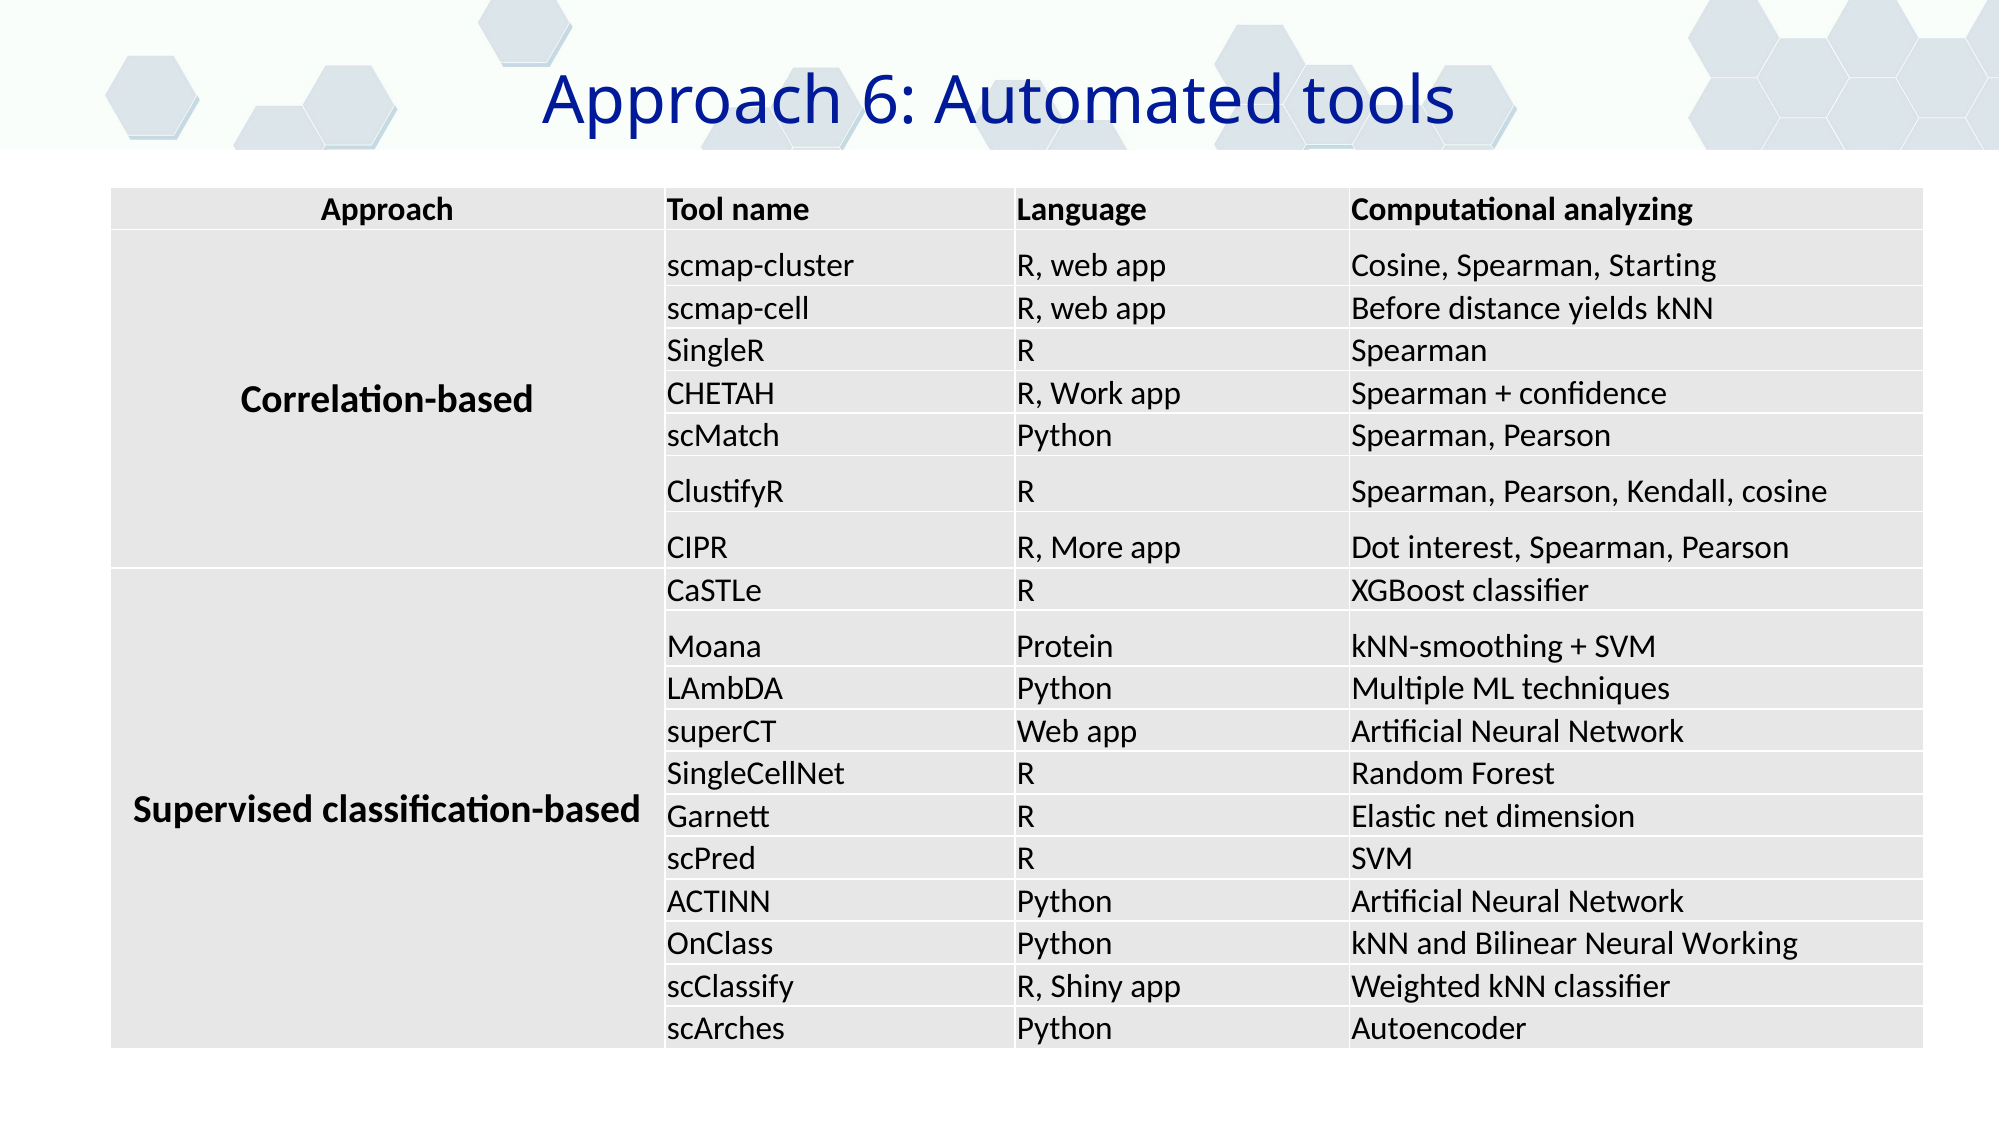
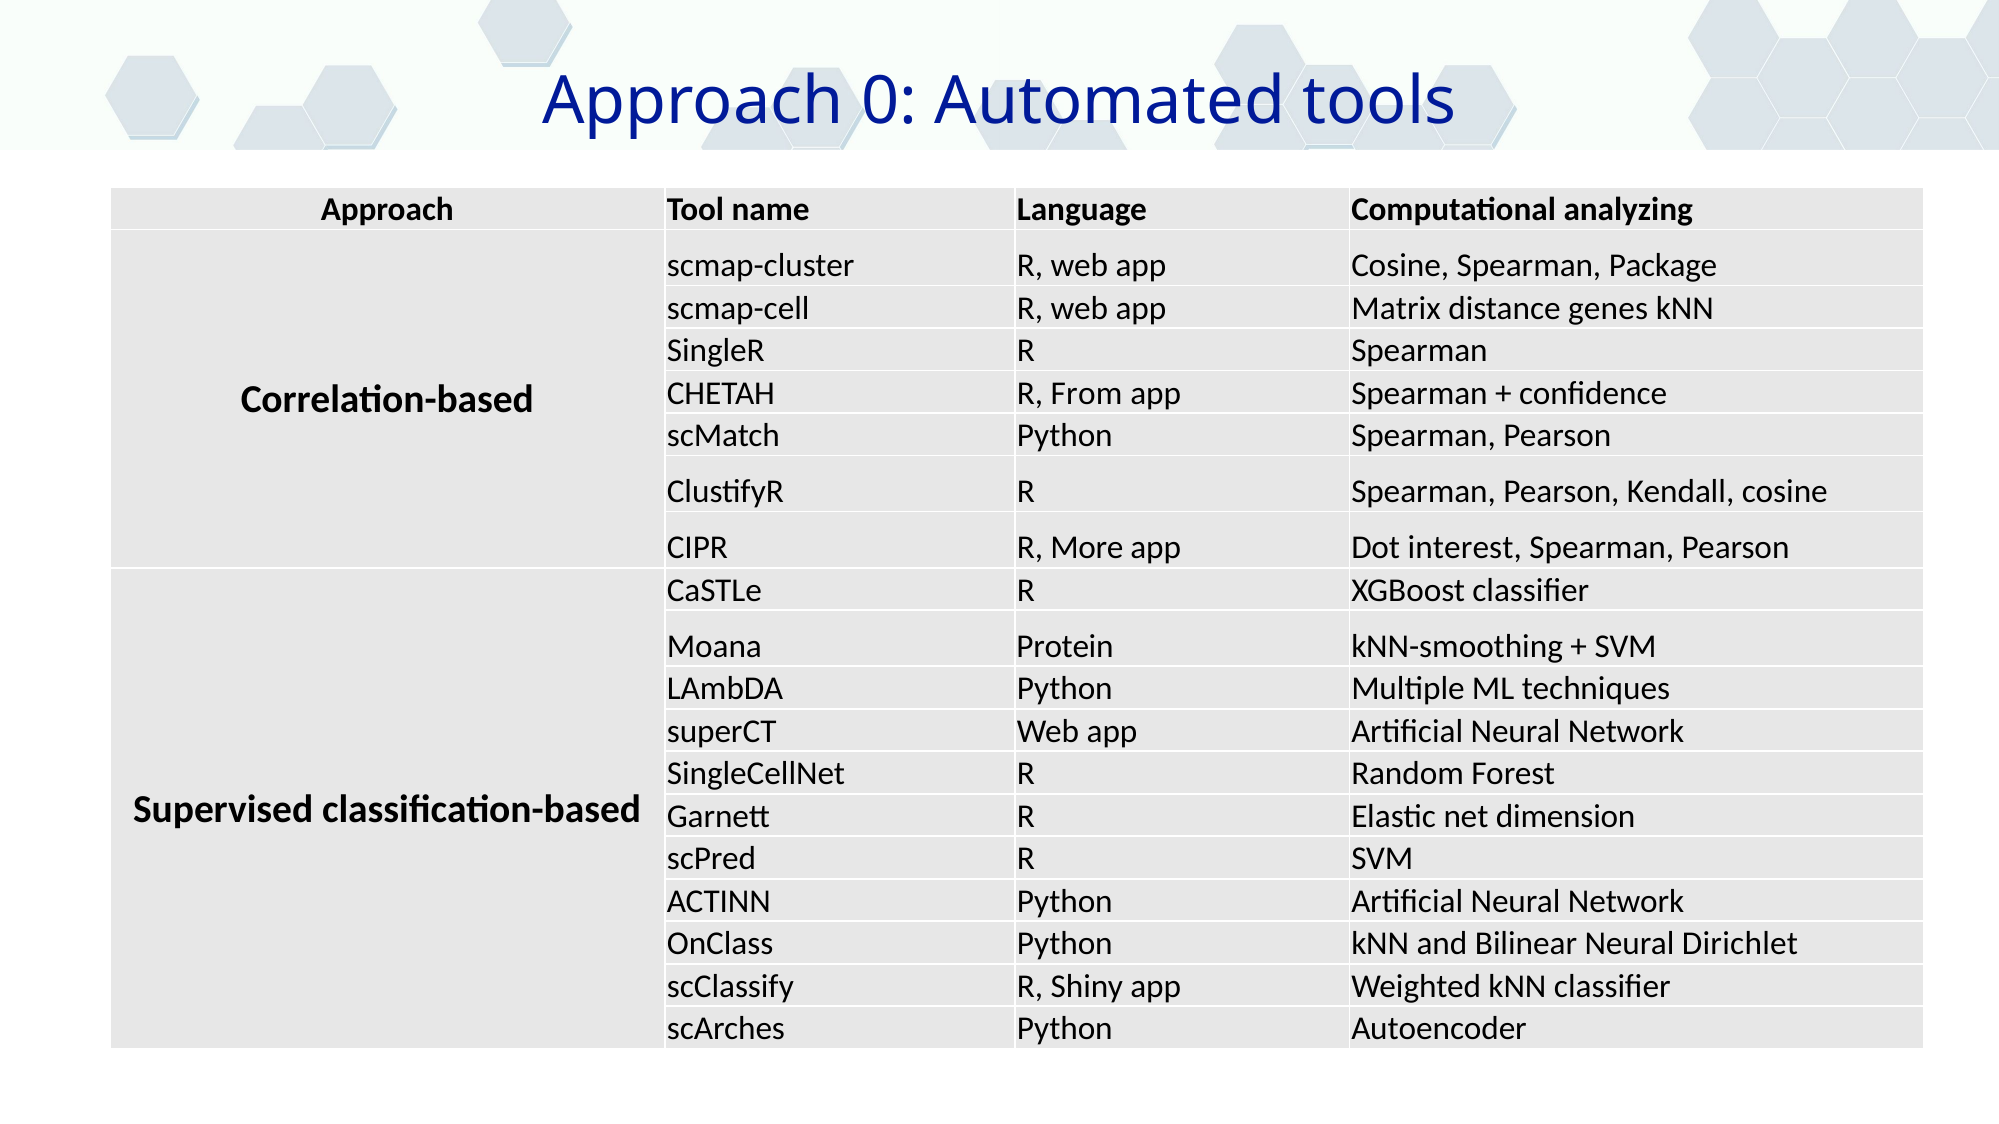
6: 6 -> 0
Starting: Starting -> Package
Before: Before -> Matrix
yields: yields -> genes
Work: Work -> From
Working: Working -> Dirichlet
